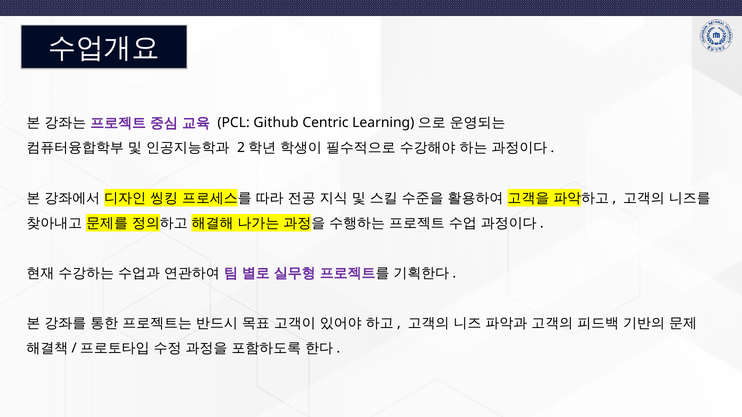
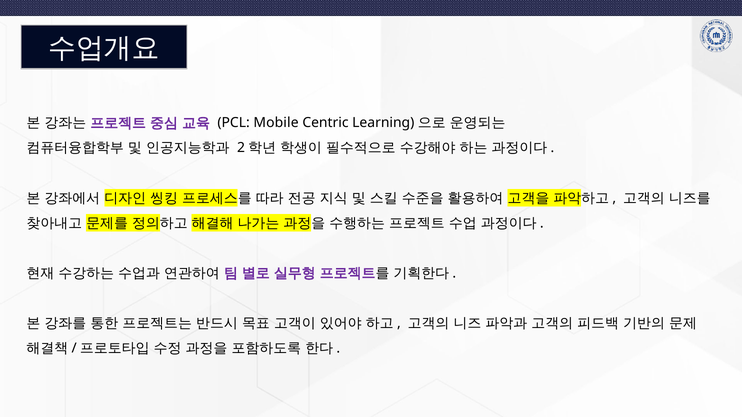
Github: Github -> Mobile
